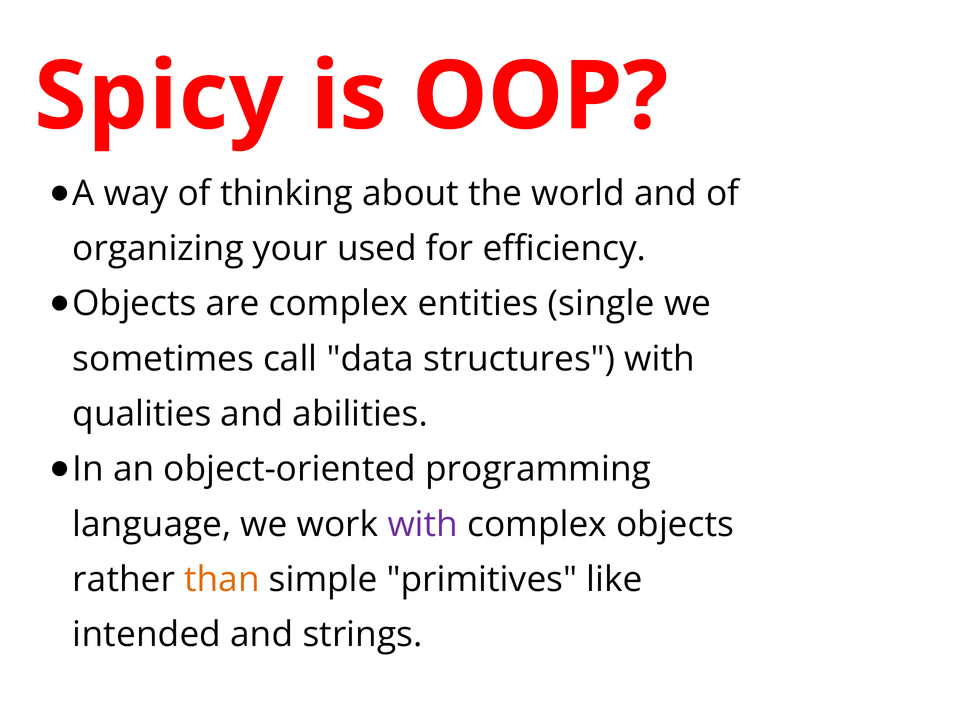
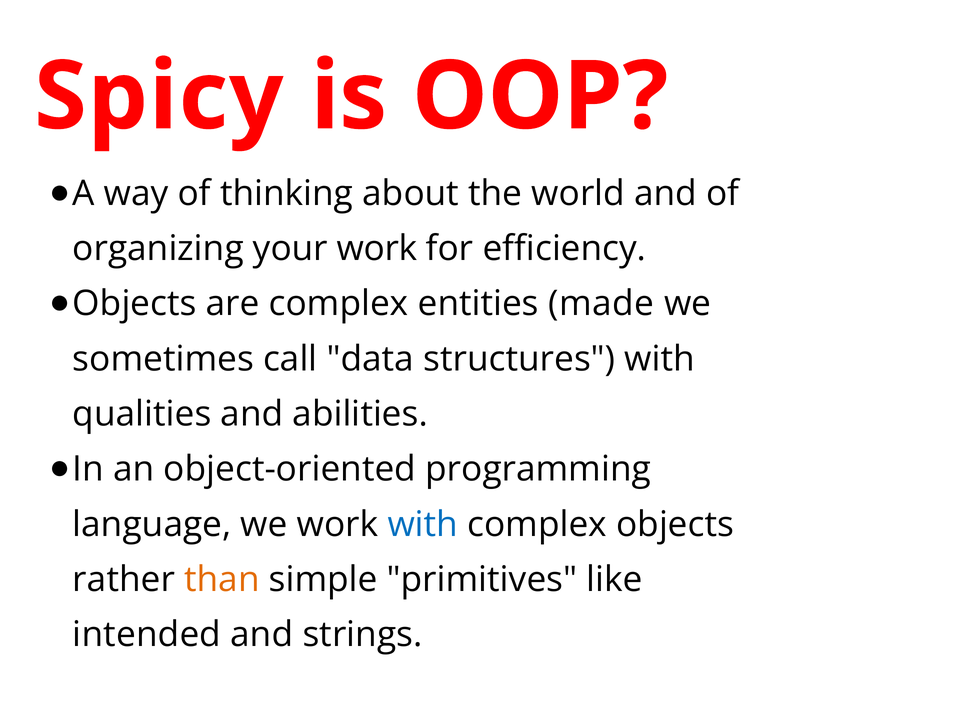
your used: used -> work
single: single -> made
with at (423, 524) colour: purple -> blue
